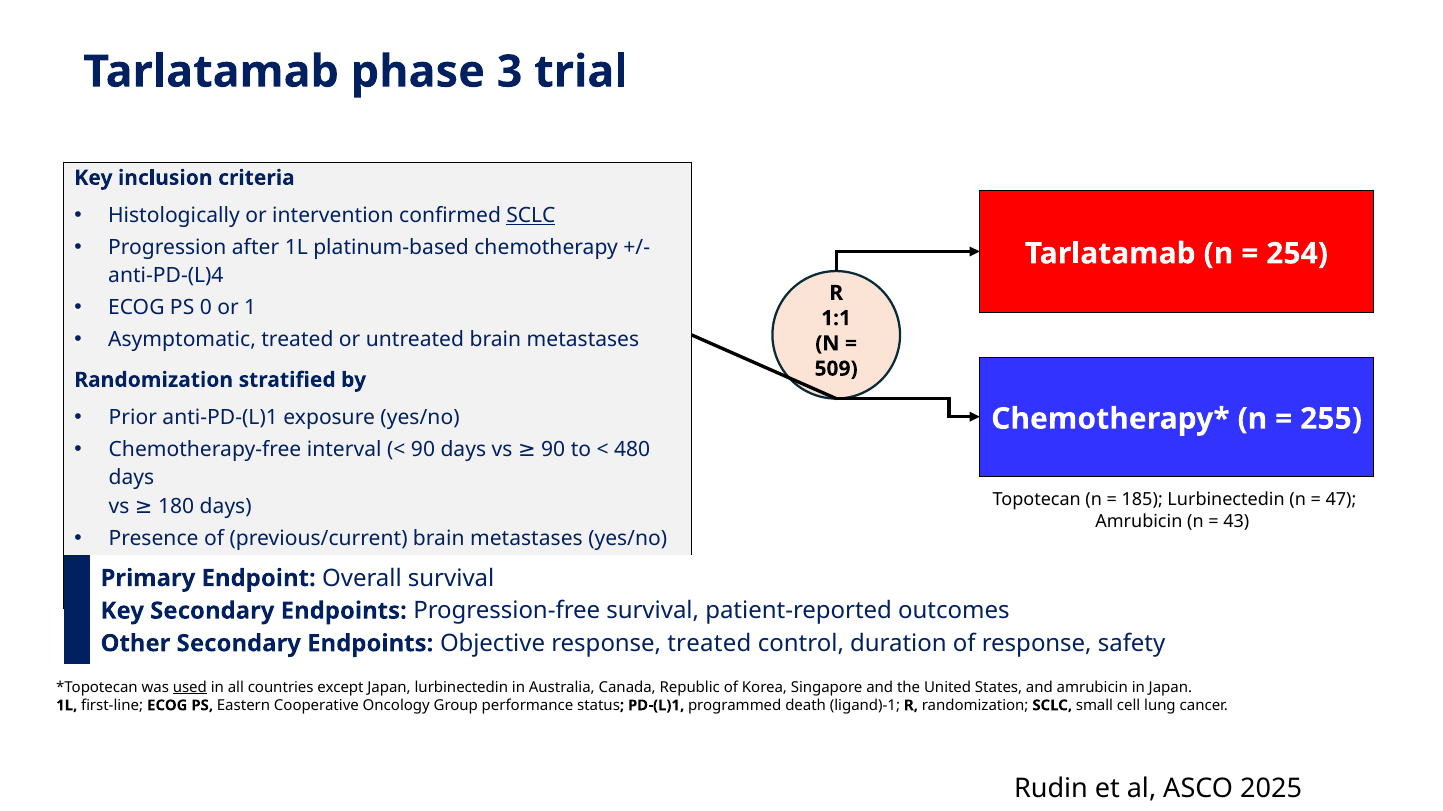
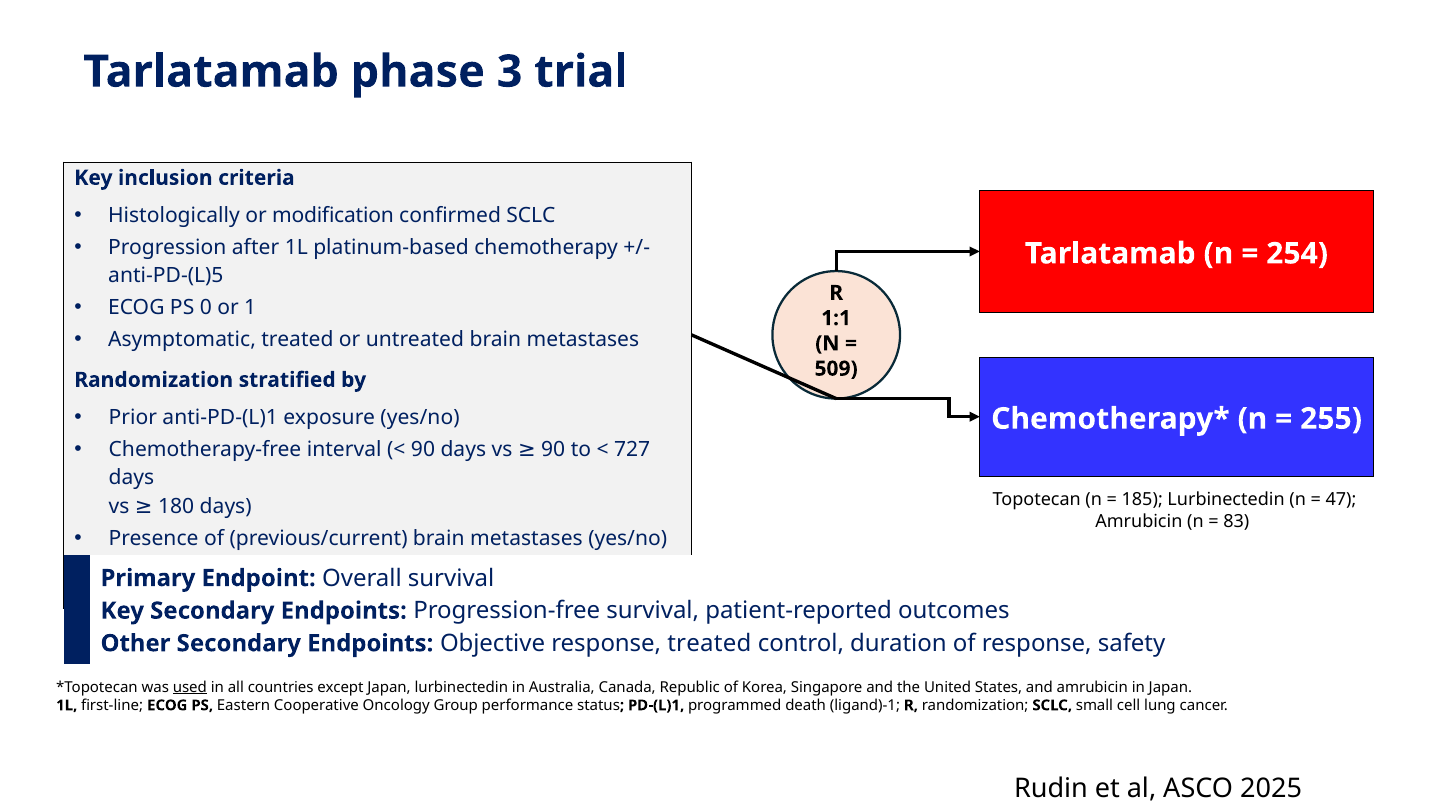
intervention: intervention -> modification
SCLC at (531, 216) underline: present -> none
anti-PD-(L)4: anti-PD-(L)4 -> anti-PD-(L)5
480: 480 -> 727
43: 43 -> 83
